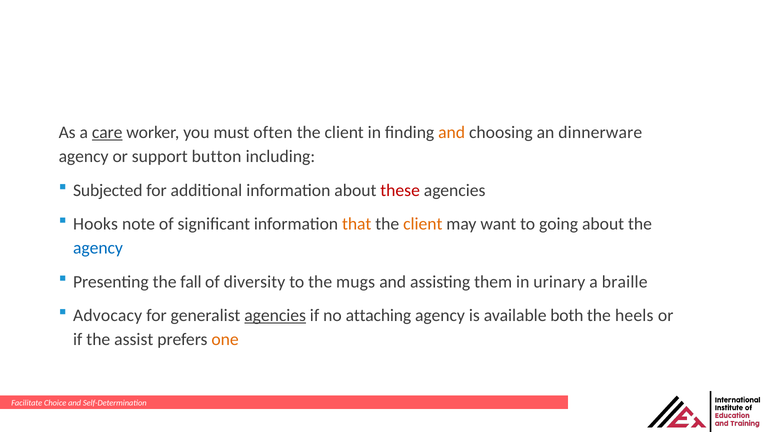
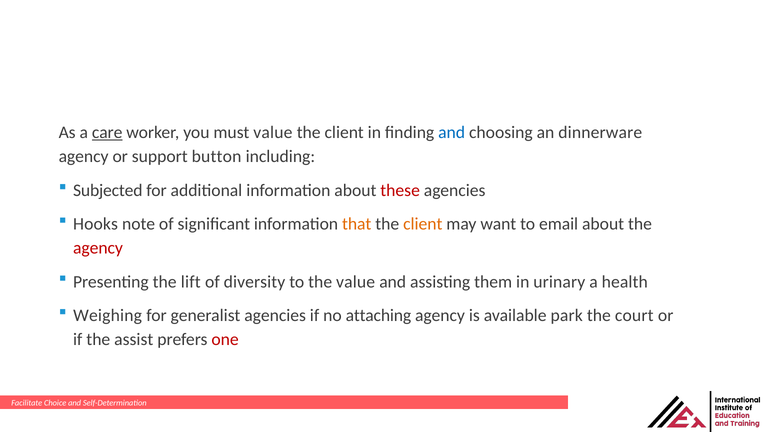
must often: often -> value
and at (452, 133) colour: orange -> blue
going: going -> email
agency at (98, 248) colour: blue -> red
fall: fall -> lift
the mugs: mugs -> value
braille: braille -> health
Advocacy: Advocacy -> Weighing
agencies at (275, 316) underline: present -> none
both: both -> park
heels: heels -> court
one colour: orange -> red
